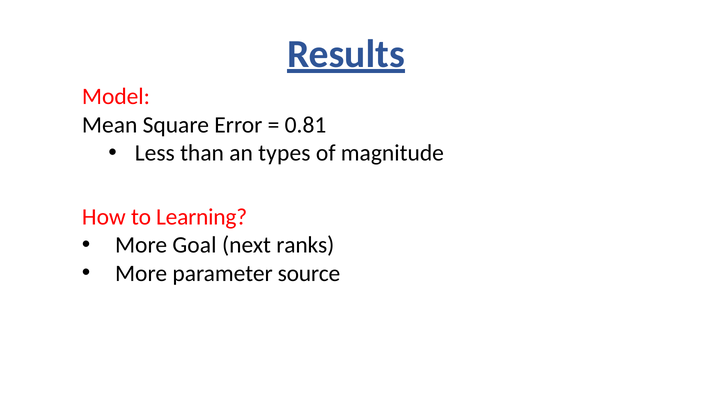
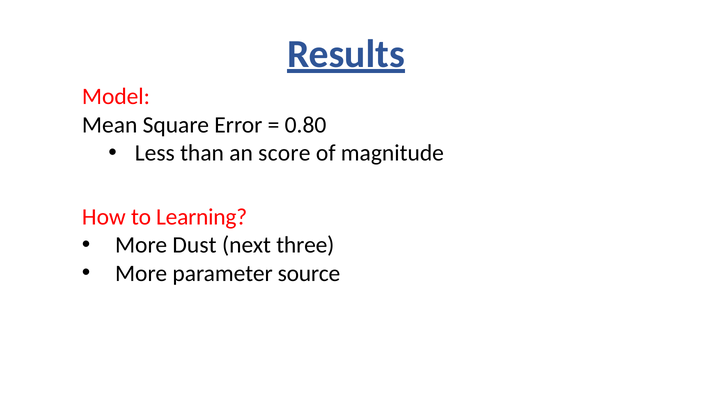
0.81: 0.81 -> 0.80
types: types -> score
Goal: Goal -> Dust
ranks: ranks -> three
